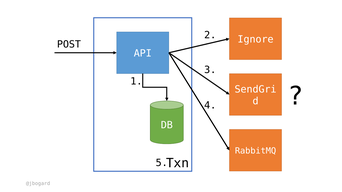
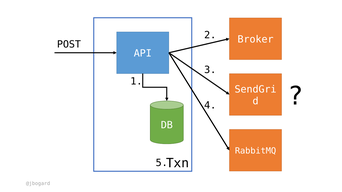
Ignore: Ignore -> Broker
